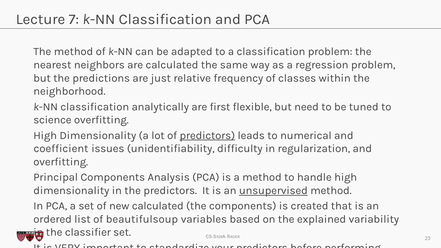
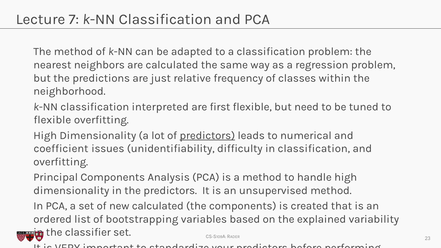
analytically: analytically -> interpreted
science at (52, 120): science -> flexible
in regularization: regularization -> classification
unsupervised underline: present -> none
beautifulsoup: beautifulsoup -> bootstrapping
